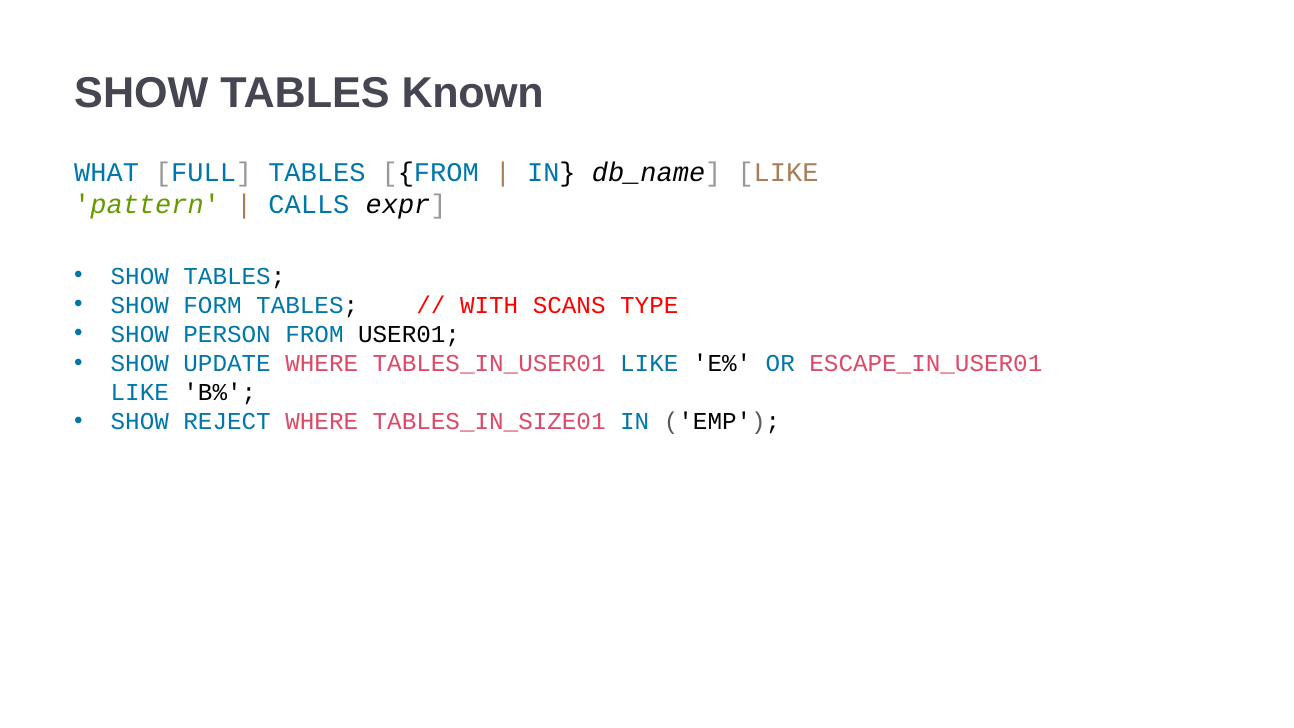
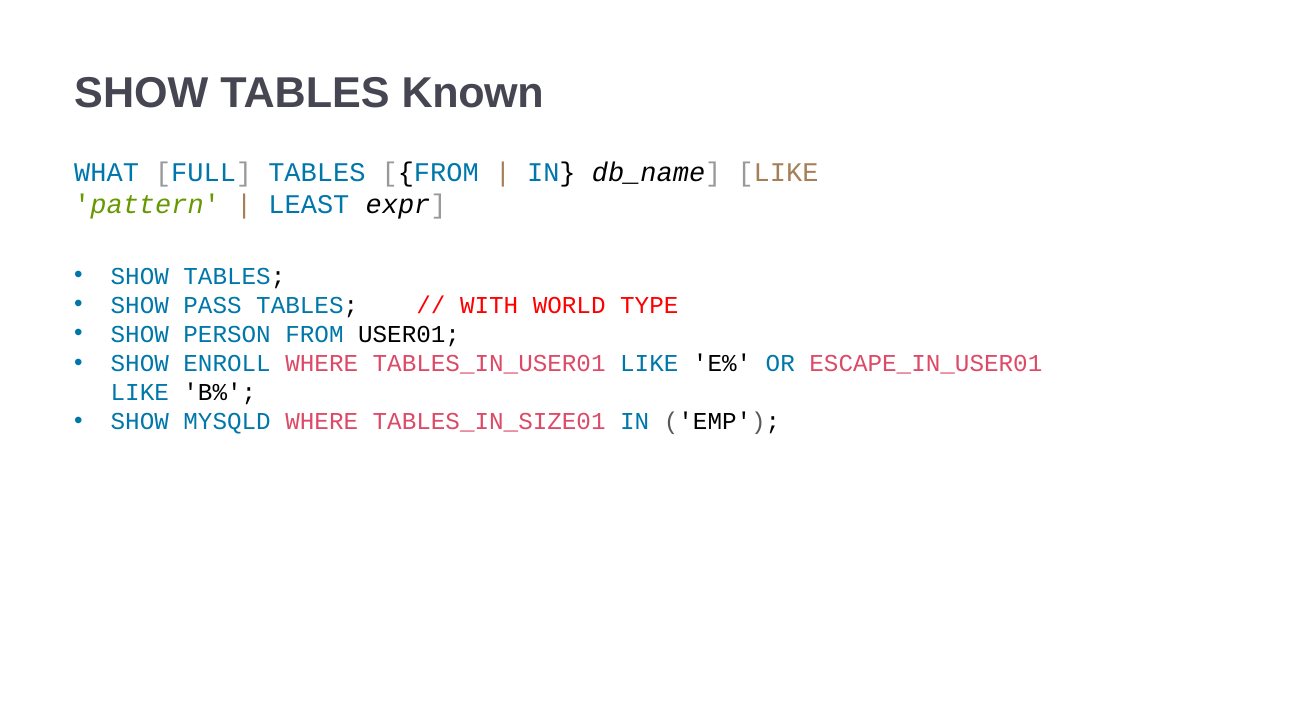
CALLS: CALLS -> LEAST
FORM: FORM -> PASS
SCANS: SCANS -> WORLD
UPDATE: UPDATE -> ENROLL
REJECT: REJECT -> MYSQLD
